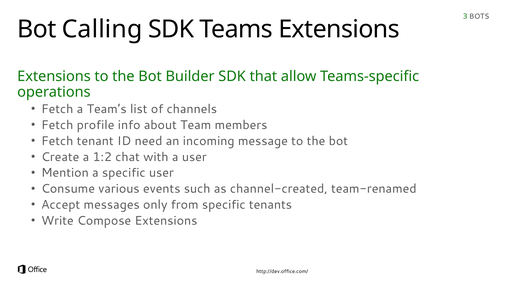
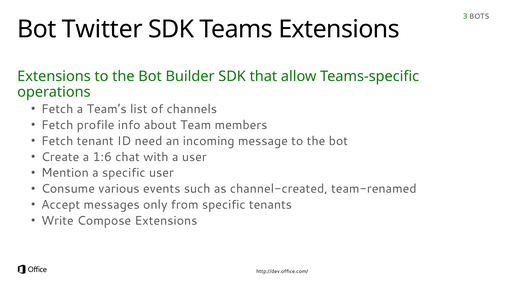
Calling: Calling -> Twitter
1:2: 1:2 -> 1:6
